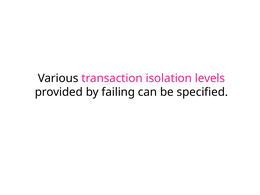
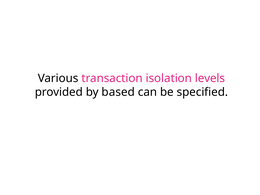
failing: failing -> based
